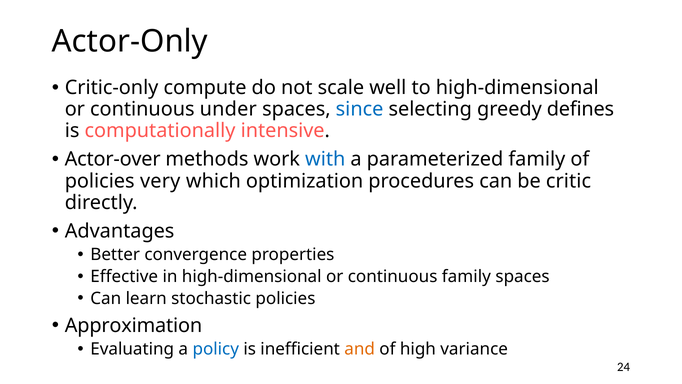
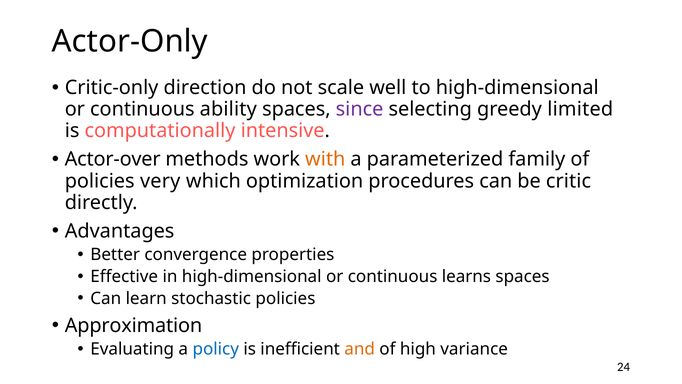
compute: compute -> direction
under: under -> ability
since colour: blue -> purple
defines: defines -> limited
with colour: blue -> orange
continuous family: family -> learns
